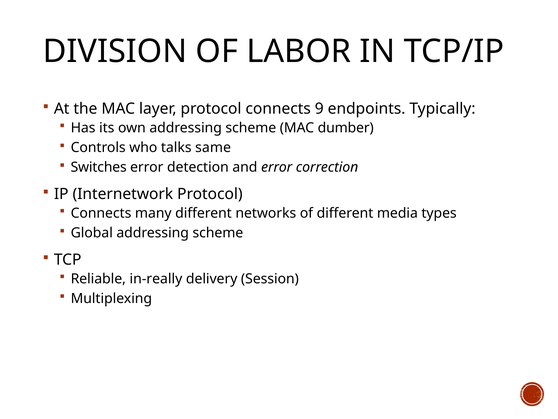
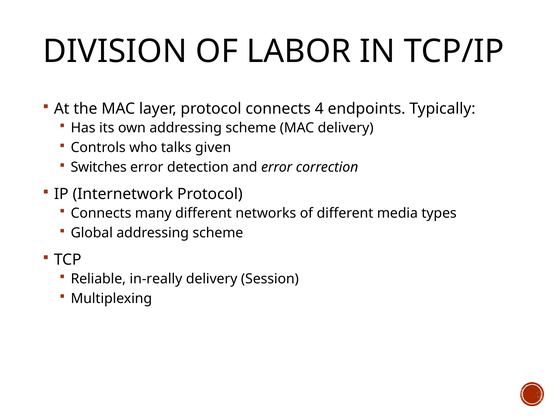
9: 9 -> 4
MAC dumber: dumber -> delivery
same: same -> given
